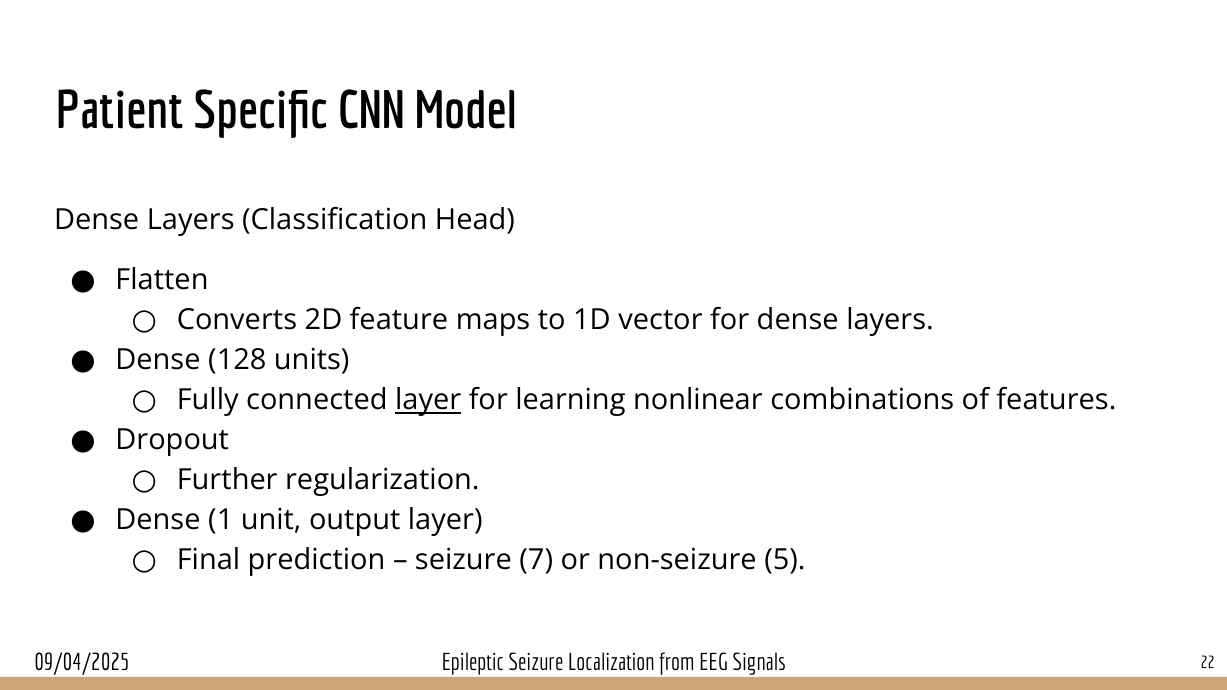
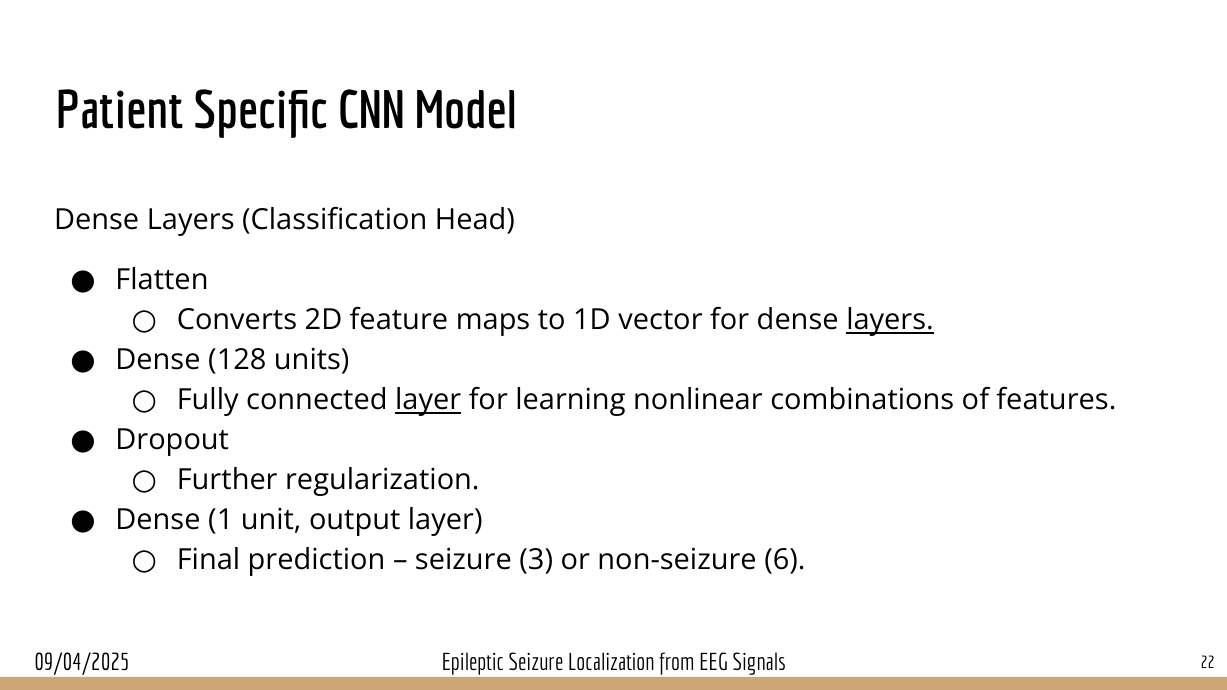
layers at (890, 320) underline: none -> present
7: 7 -> 3
5: 5 -> 6
